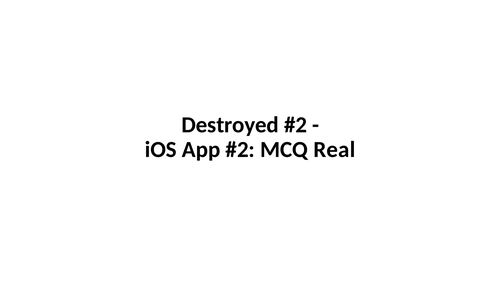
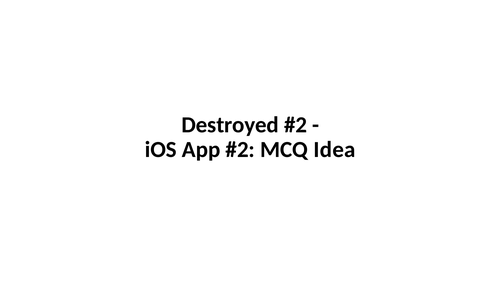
Real: Real -> Idea
